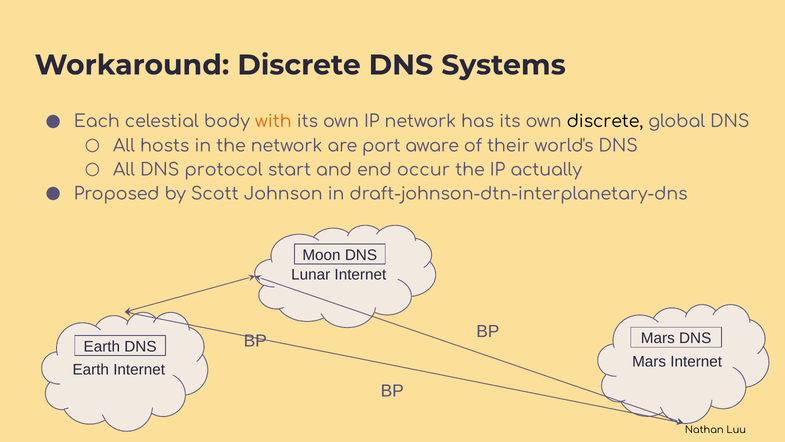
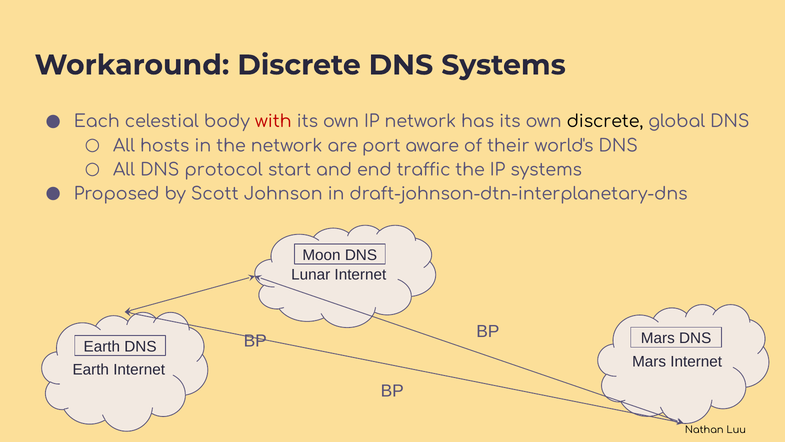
with colour: orange -> red
occur: occur -> traffic
IP actually: actually -> systems
